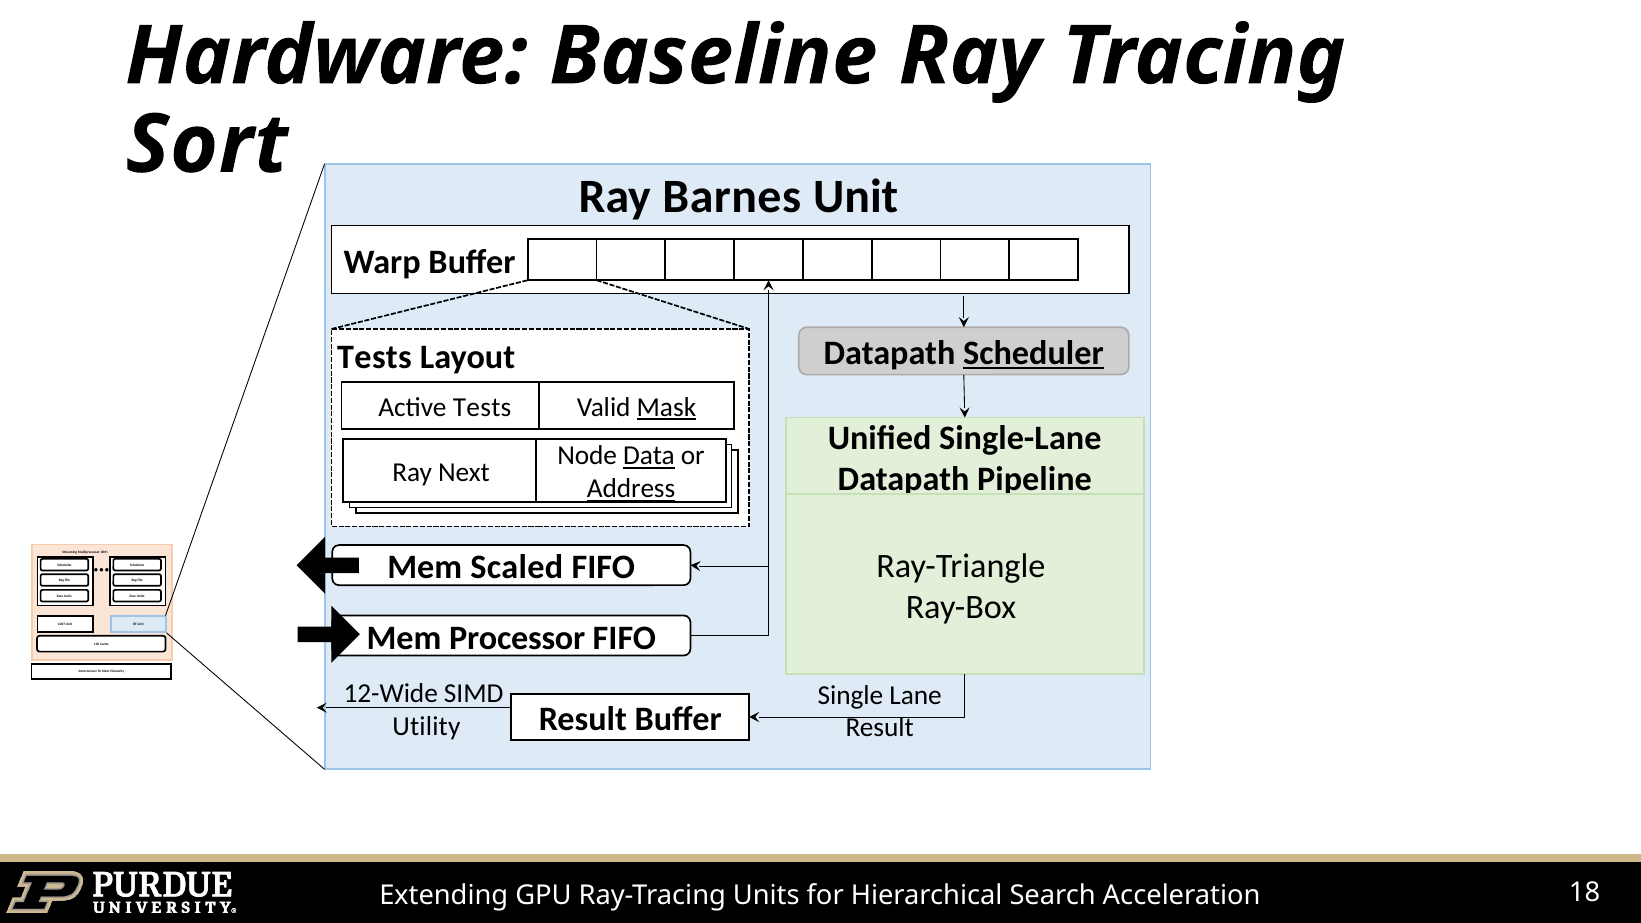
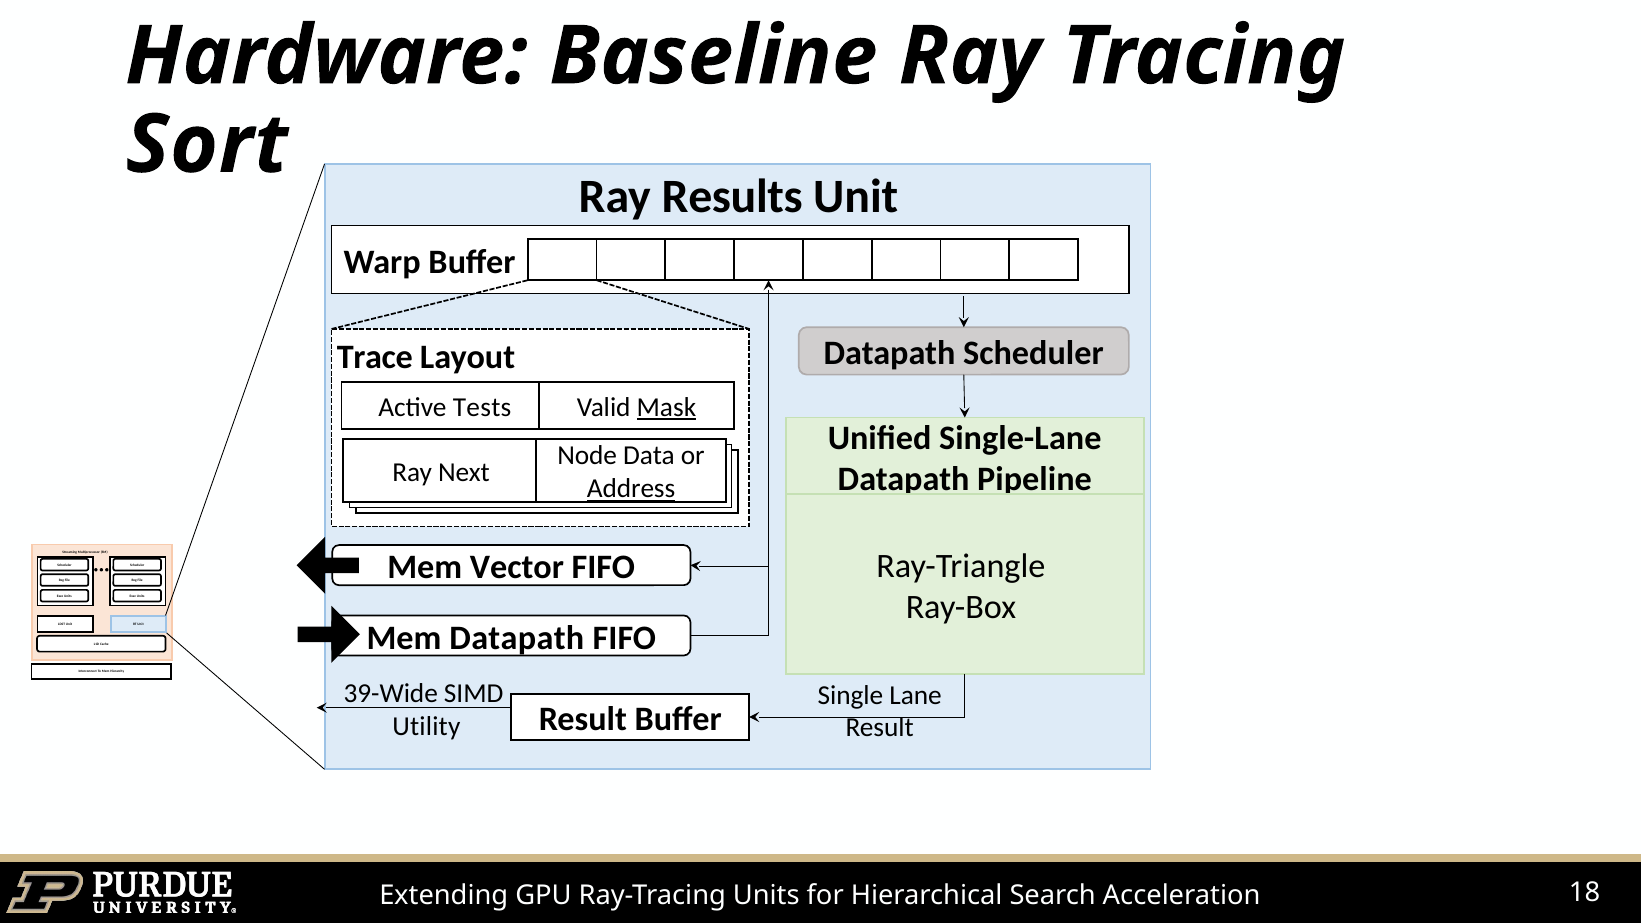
Barnes: Barnes -> Results
Scheduler at (1033, 353) underline: present -> none
Tests at (374, 357): Tests -> Trace
Data at (649, 456) underline: present -> none
Scaled: Scaled -> Vector
Mem Processor: Processor -> Datapath
12-Wide: 12-Wide -> 39-Wide
